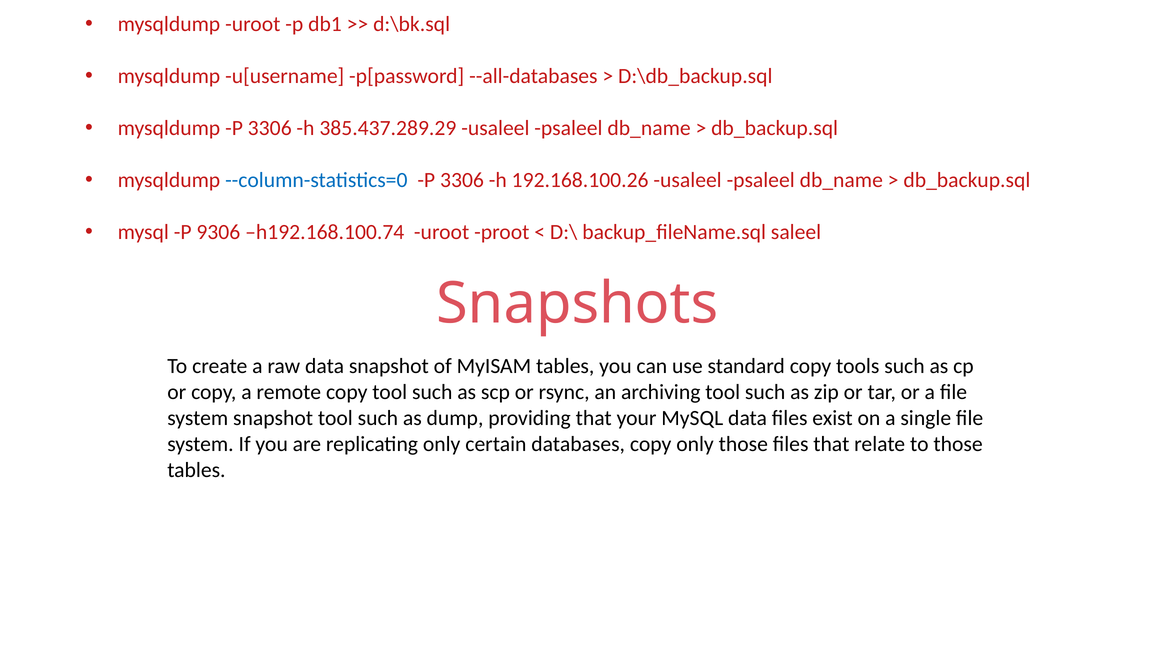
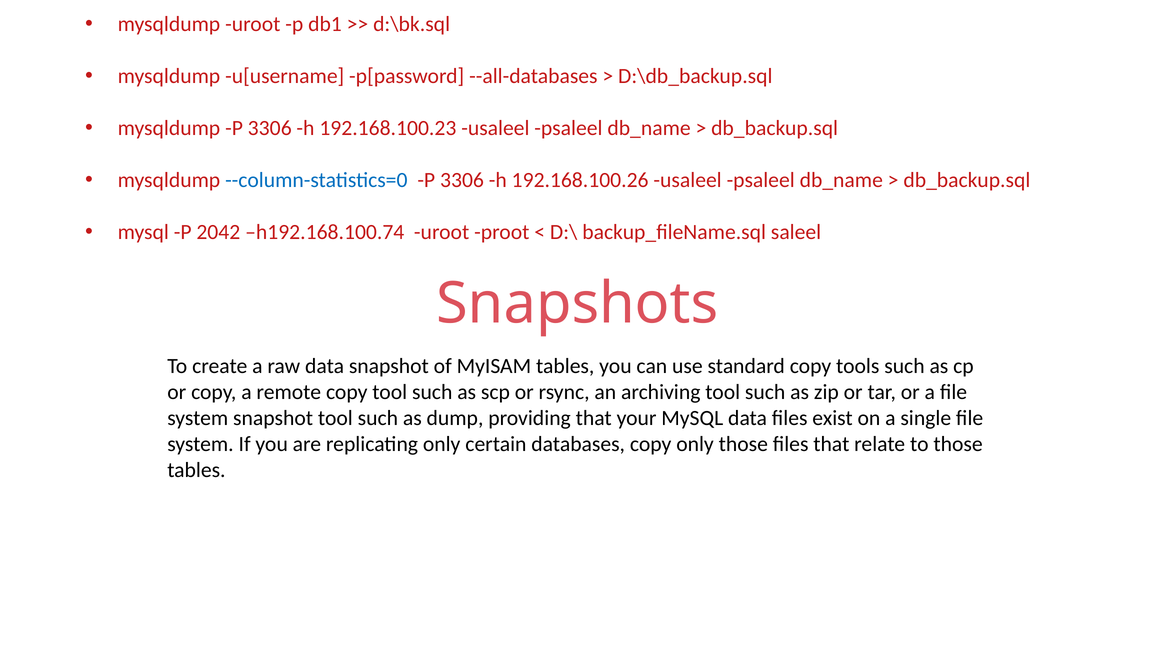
385.437.289.29: 385.437.289.29 -> 192.168.100.23
9306: 9306 -> 2042
